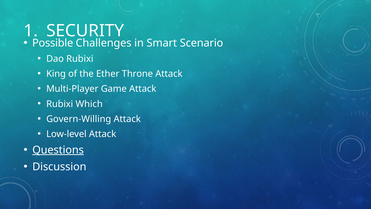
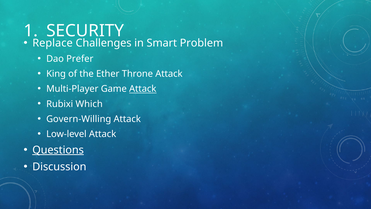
Possible: Possible -> Replace
Scenario: Scenario -> Problem
Dao Rubixi: Rubixi -> Prefer
Attack at (143, 89) underline: none -> present
